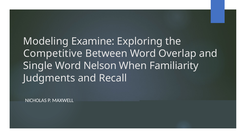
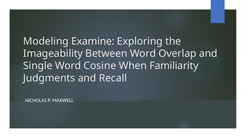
Competitive: Competitive -> Imageability
Nelson: Nelson -> Cosine
